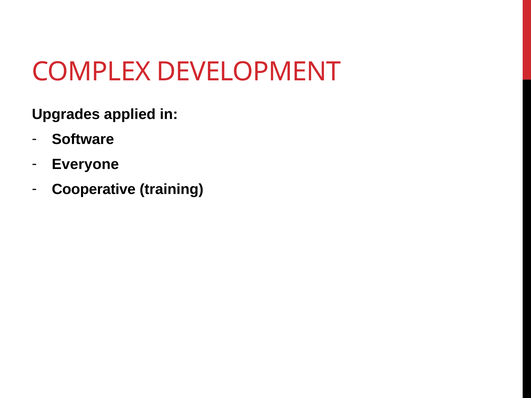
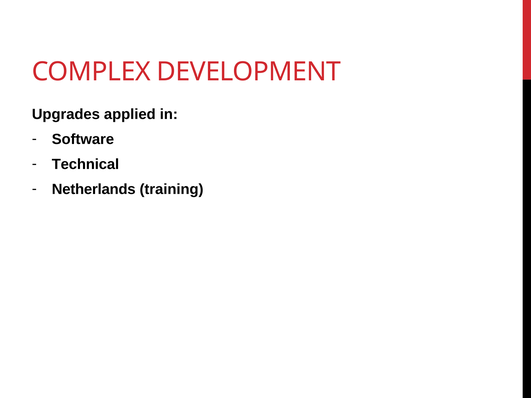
Everyone: Everyone -> Technical
Cooperative: Cooperative -> Netherlands
